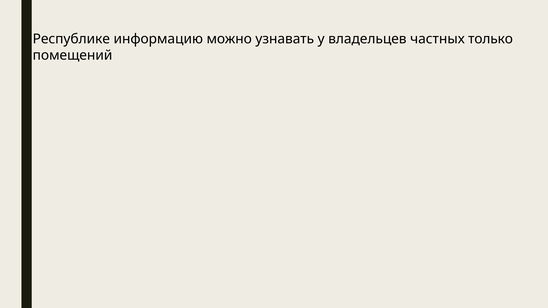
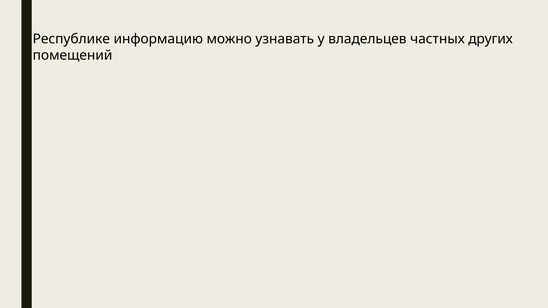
только: только -> других
